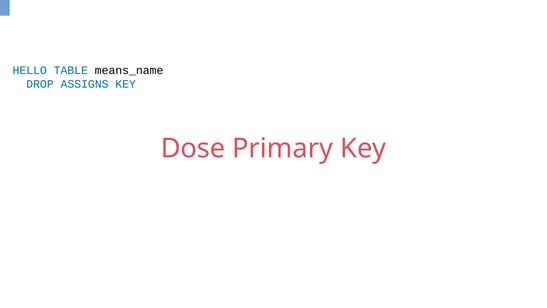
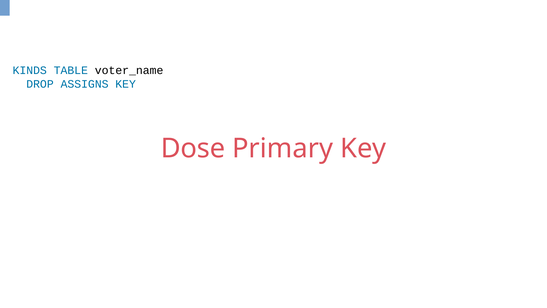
HELLO: HELLO -> KINDS
means_name: means_name -> voter_name
